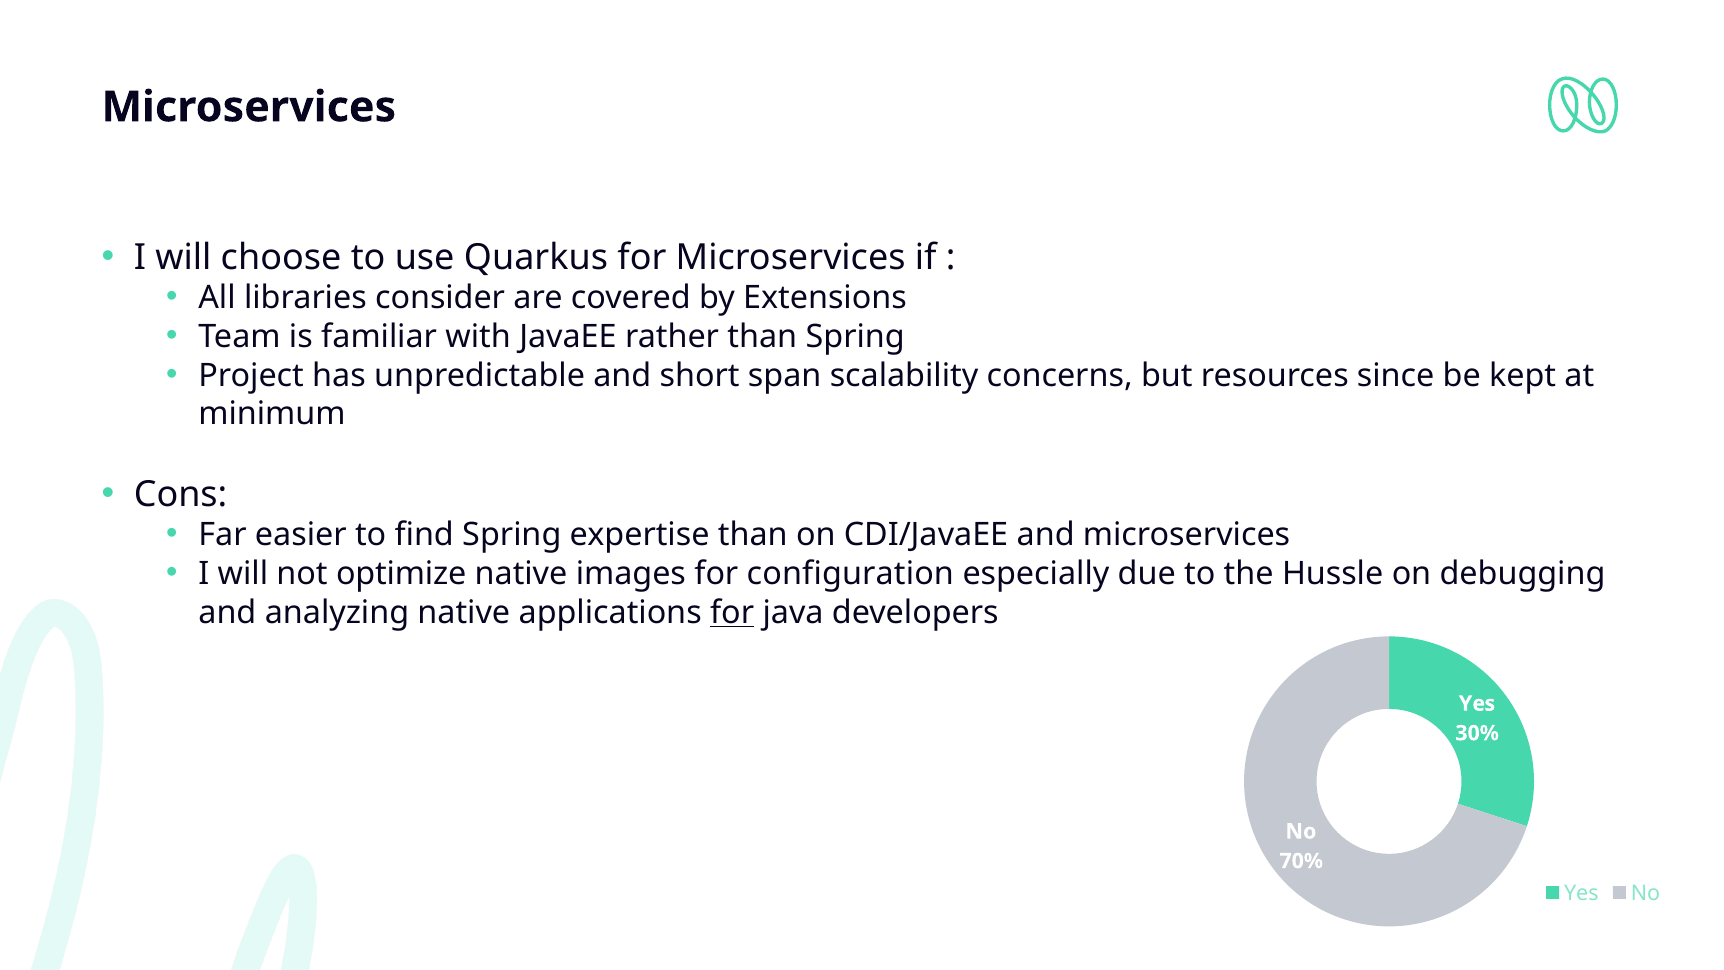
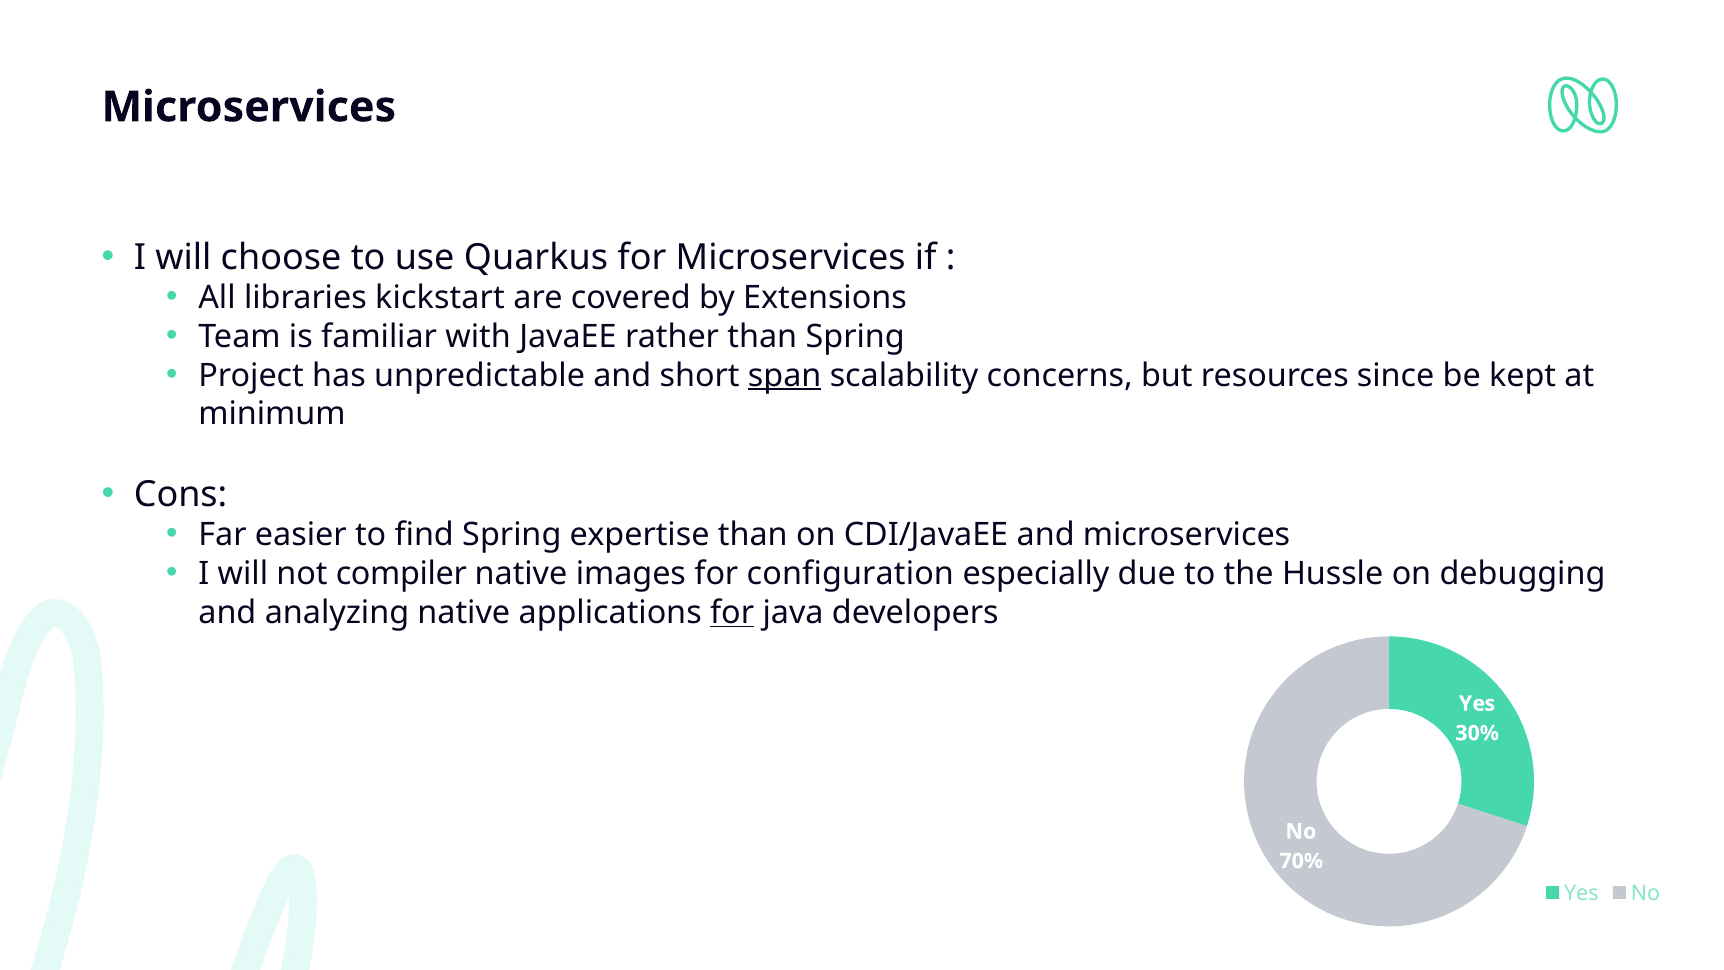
consider: consider -> kickstart
span underline: none -> present
optimize: optimize -> compiler
